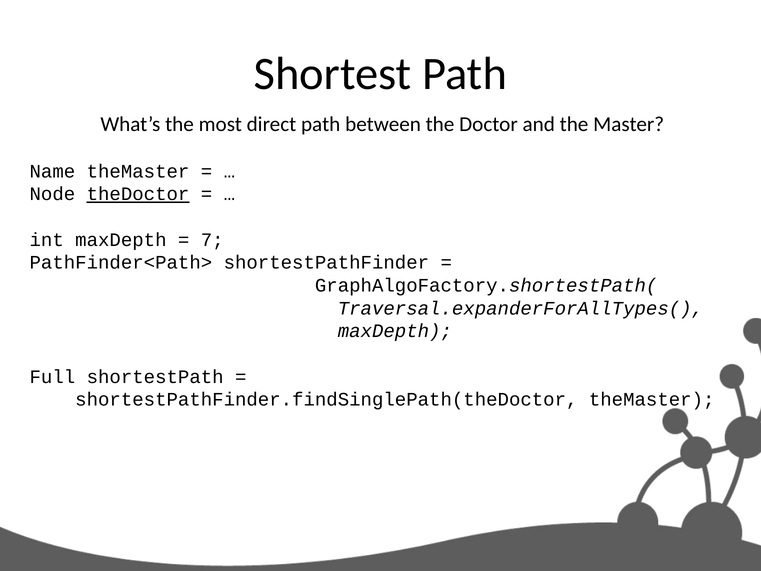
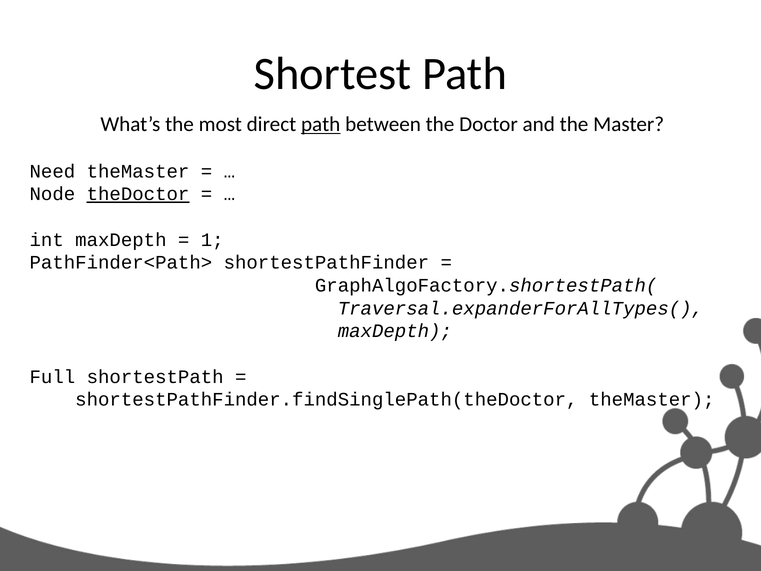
path at (321, 124) underline: none -> present
Name: Name -> Need
7: 7 -> 1
